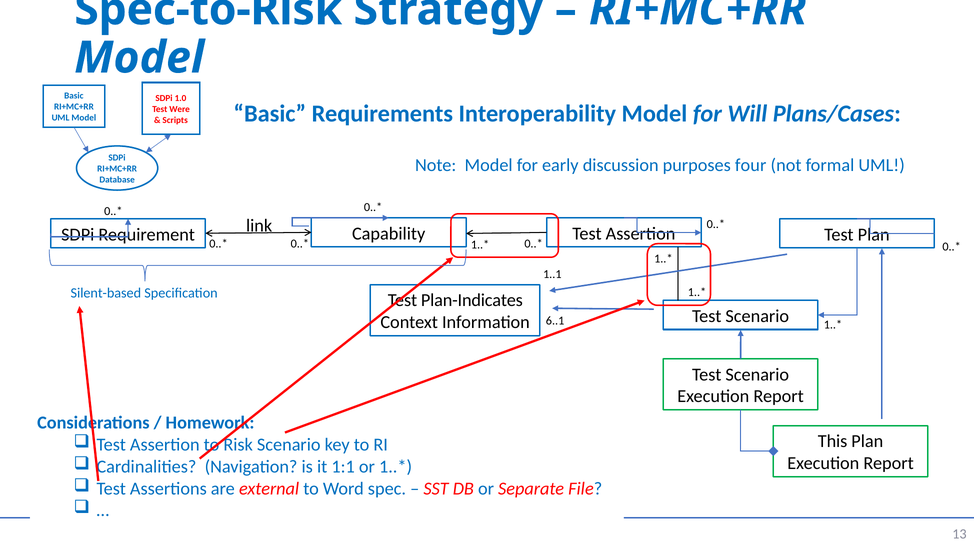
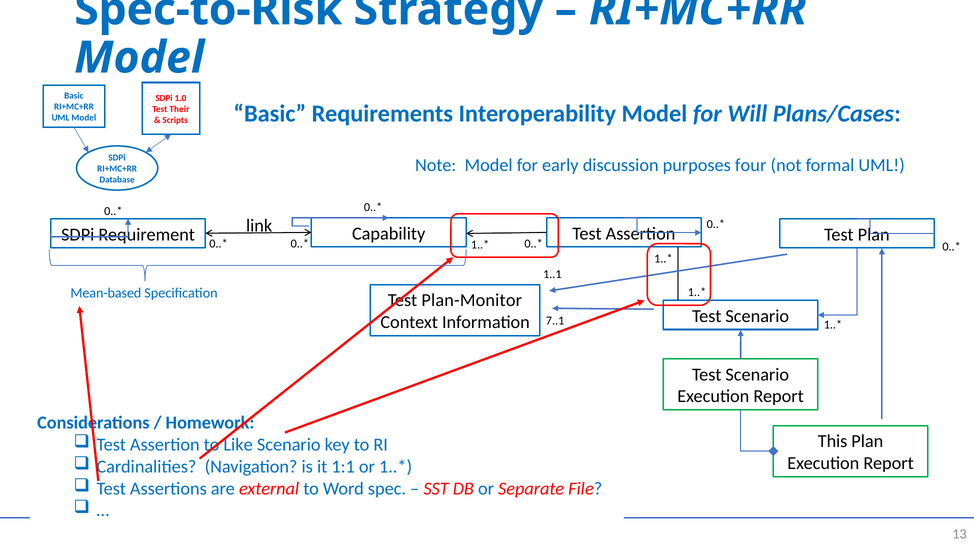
Were: Were -> Their
Silent-based: Silent-based -> Mean-based
Plan-Indicates: Plan-Indicates -> Plan-Monitor
6..1: 6..1 -> 7..1
Risk: Risk -> Like
